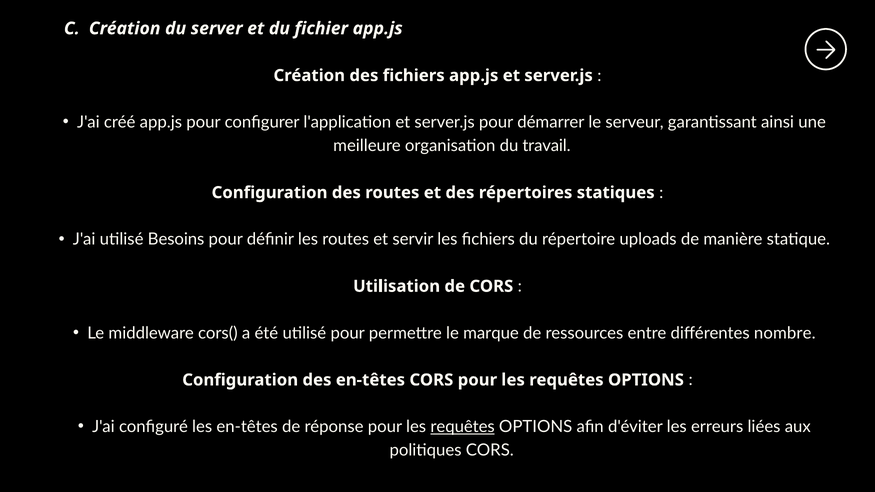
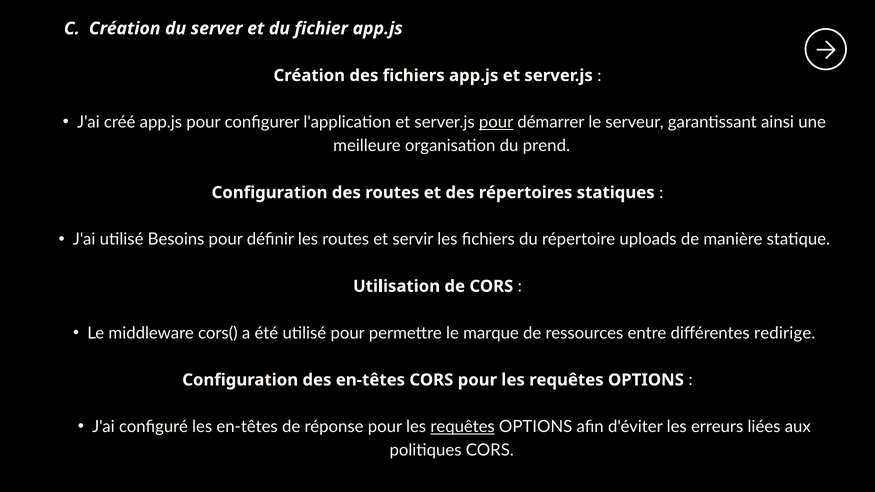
pour at (496, 122) underline: none -> present
travail: travail -> prend
nombre: nombre -> redirige
